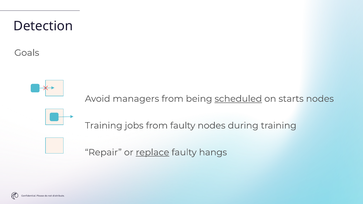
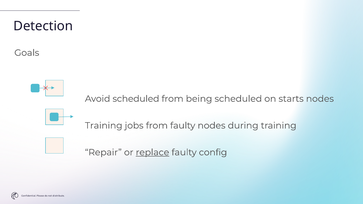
Avoid managers: managers -> scheduled
scheduled at (238, 99) underline: present -> none
hangs: hangs -> config
